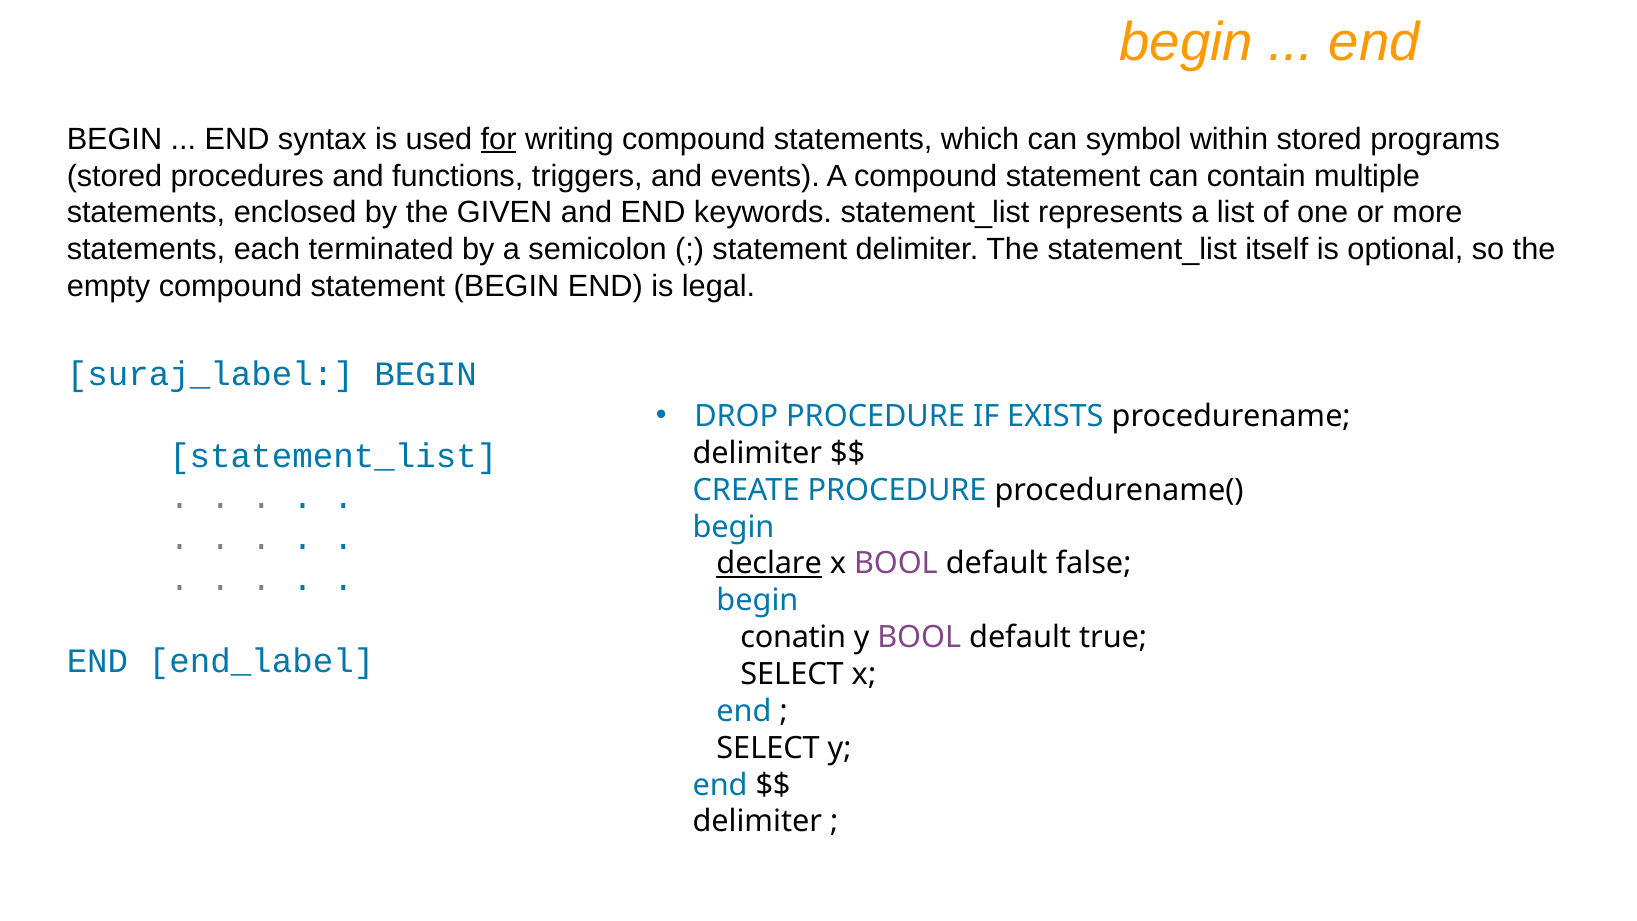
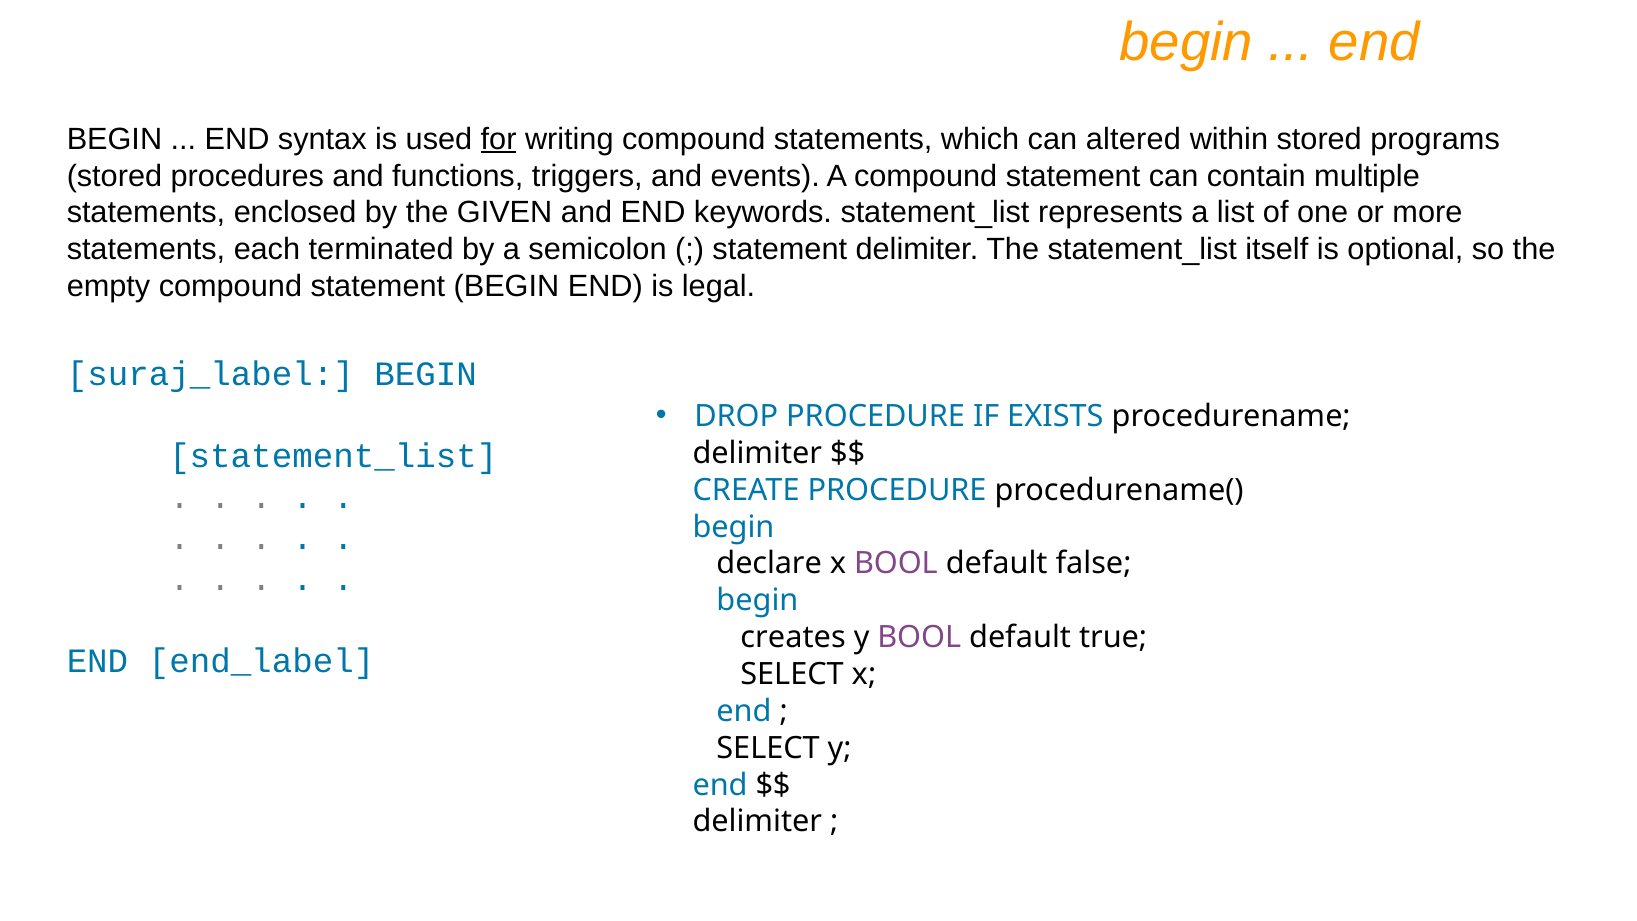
symbol: symbol -> altered
declare underline: present -> none
conatin: conatin -> creates
